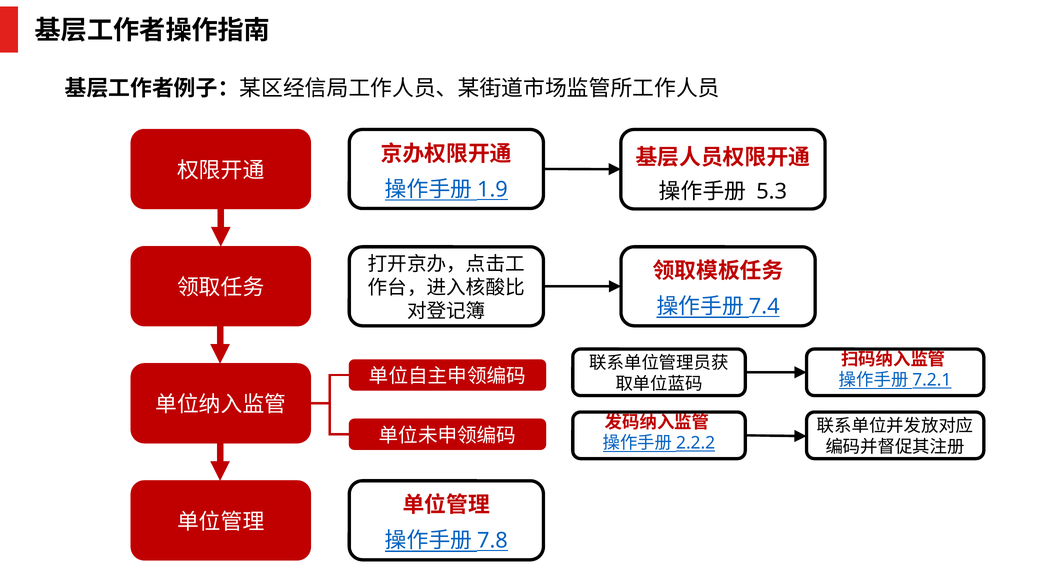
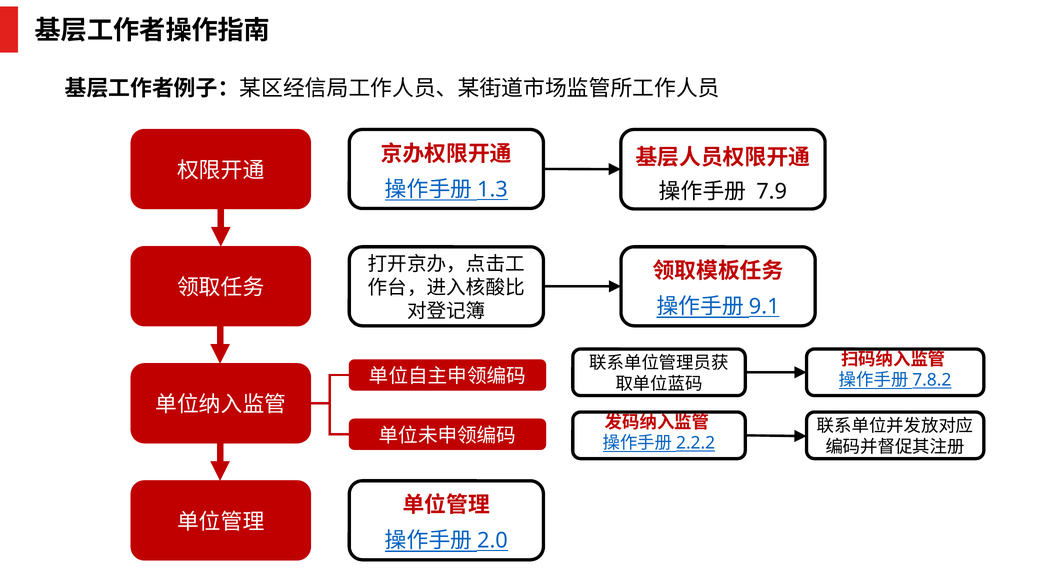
1.9: 1.9 -> 1.3
5.3: 5.3 -> 7.9
7.4: 7.4 -> 9.1
7.2.1: 7.2.1 -> 7.8.2
7.8: 7.8 -> 2.0
